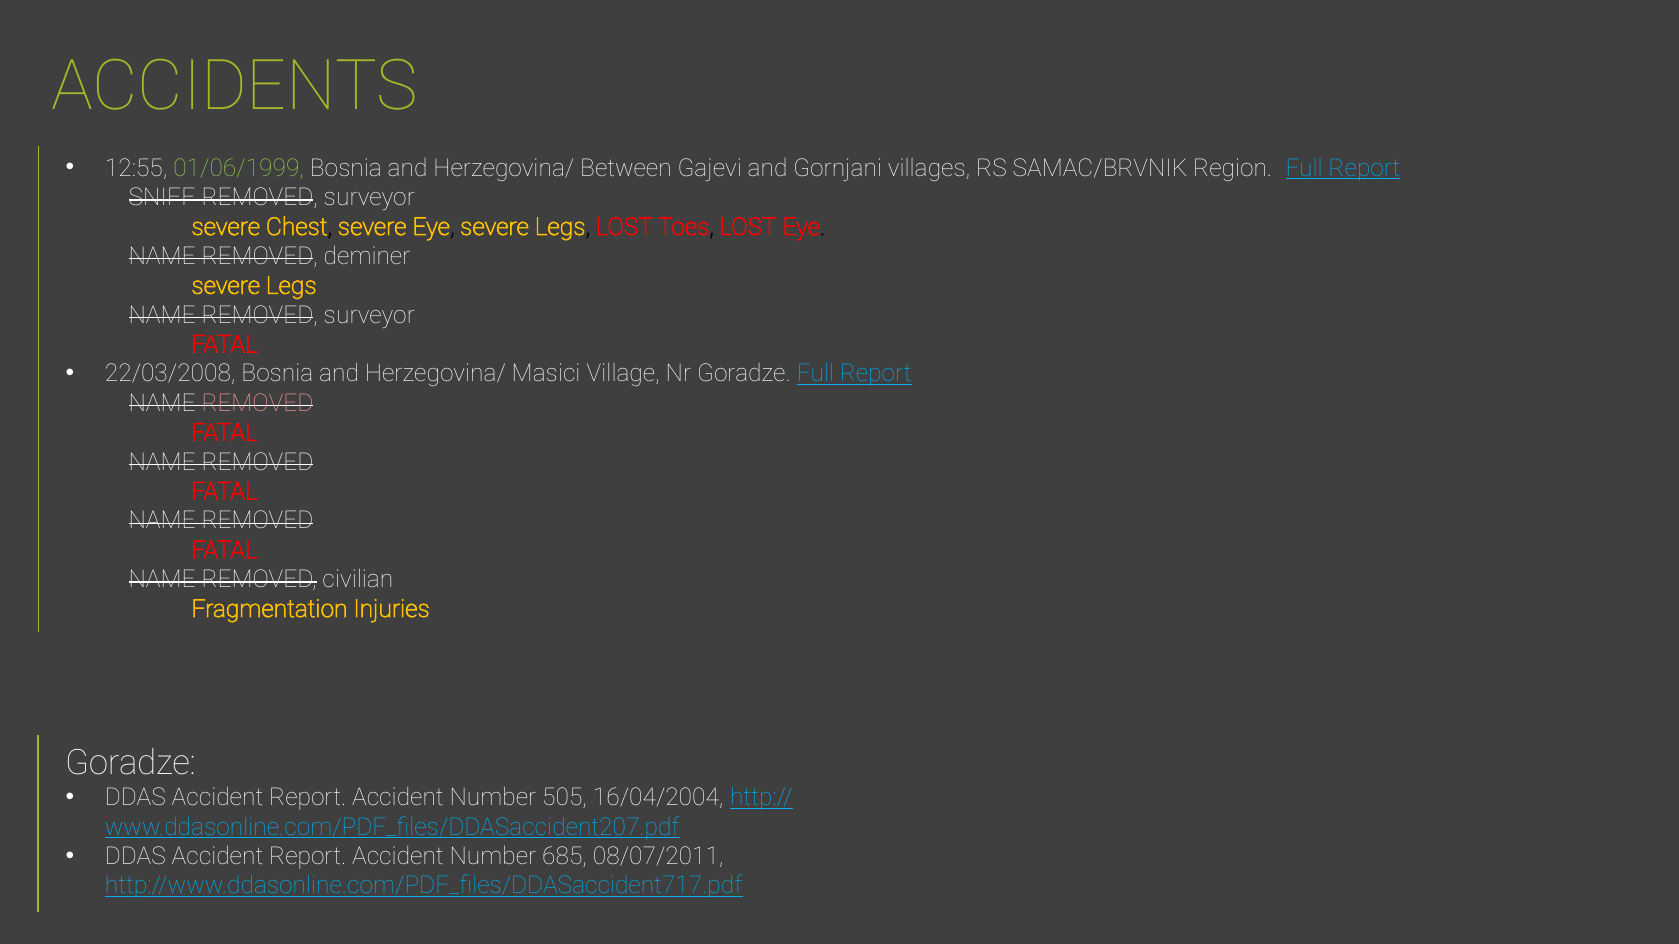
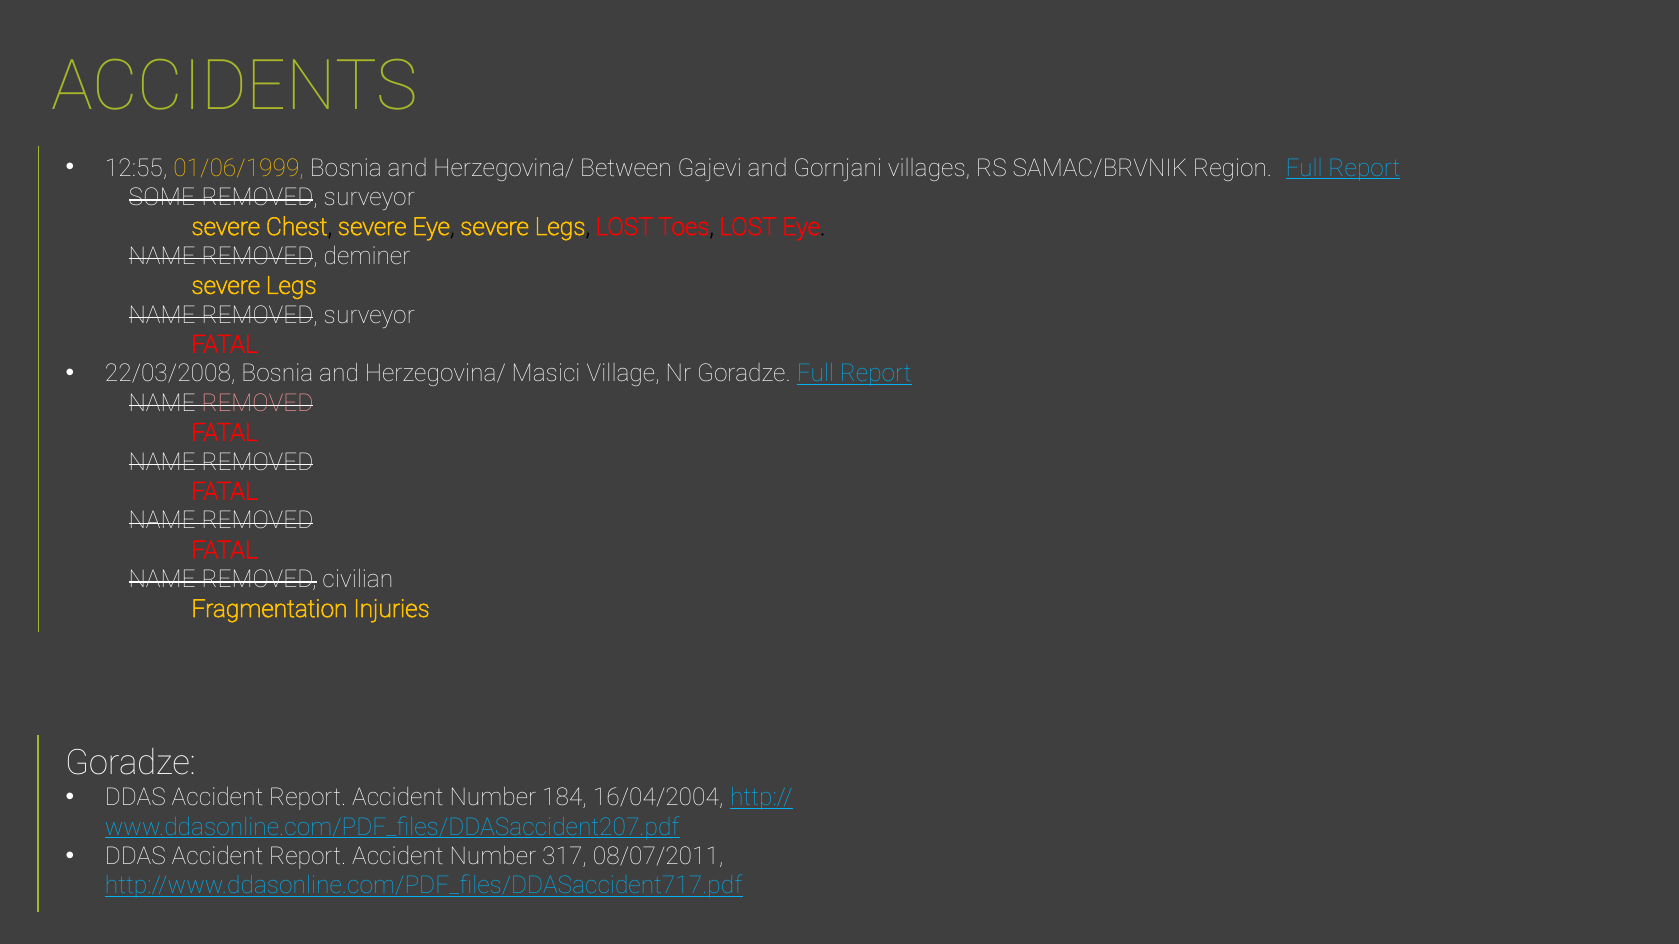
01/06/1999 colour: light green -> yellow
SNIFF: SNIFF -> SOME
505: 505 -> 184
685: 685 -> 317
